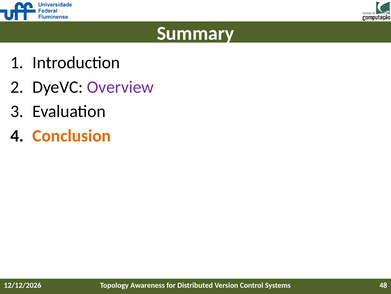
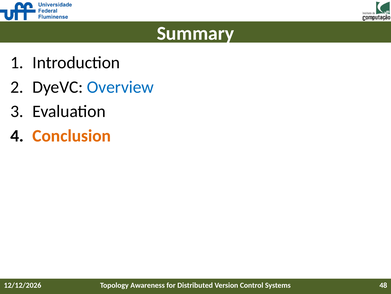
Overview colour: purple -> blue
